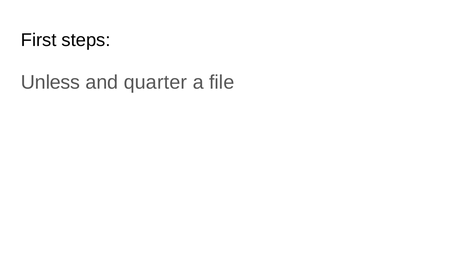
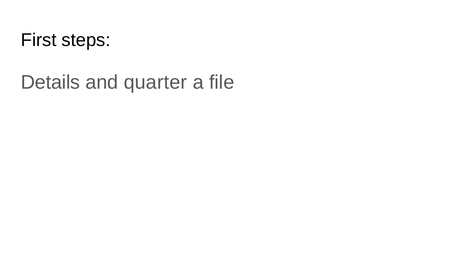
Unless: Unless -> Details
